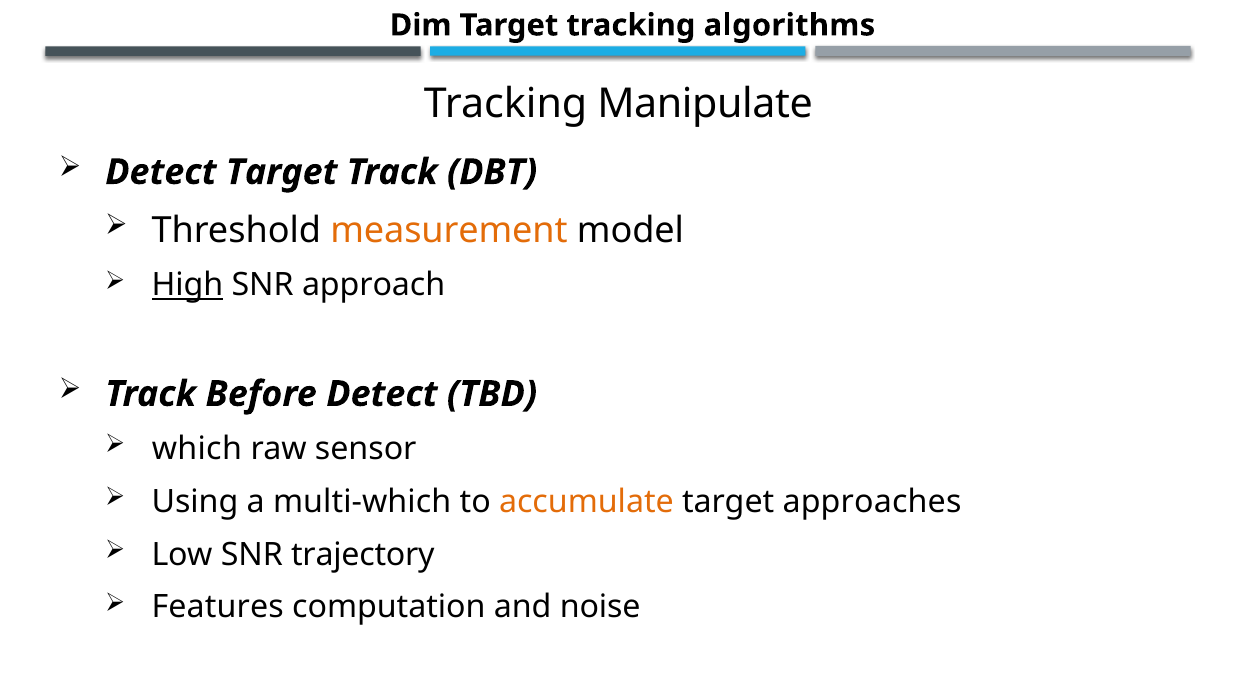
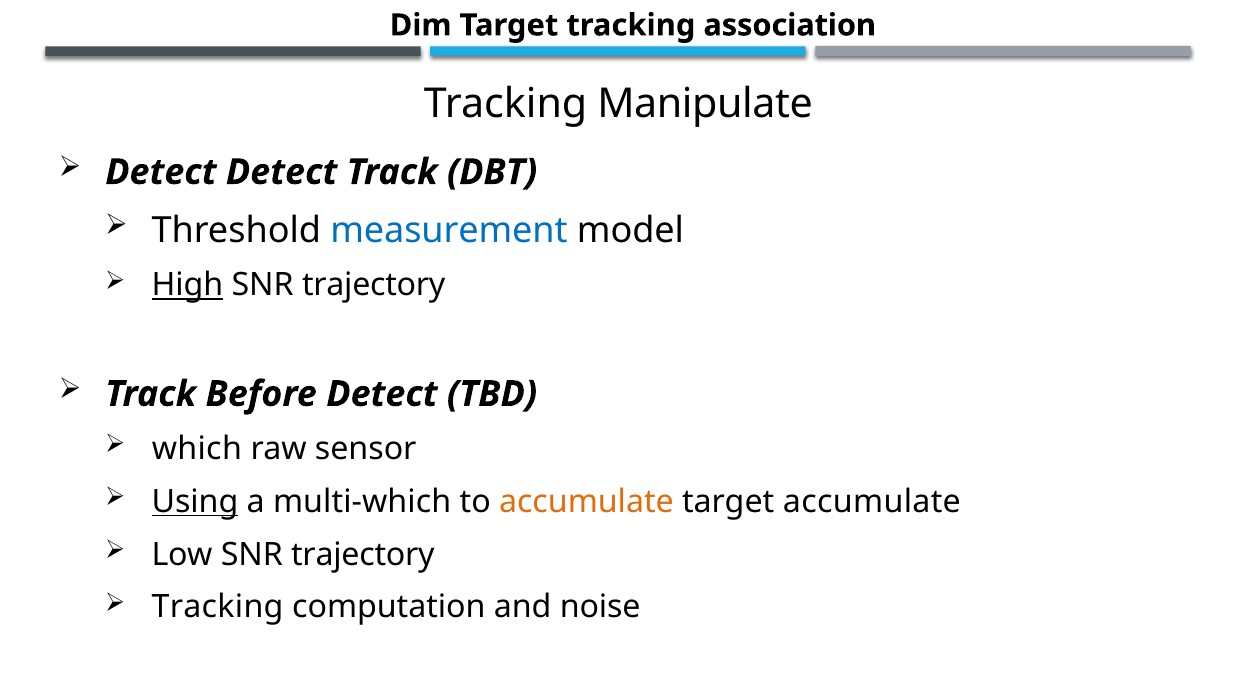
algorithms: algorithms -> association
Detect Target: Target -> Detect
measurement colour: orange -> blue
approach at (374, 285): approach -> trajectory
Using underline: none -> present
target approaches: approaches -> accumulate
Features at (218, 607): Features -> Tracking
